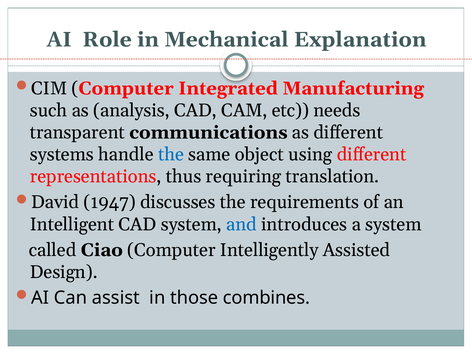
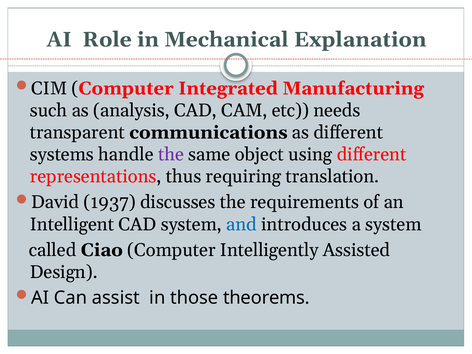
the at (171, 154) colour: blue -> purple
1947: 1947 -> 1937
combines: combines -> theorems
